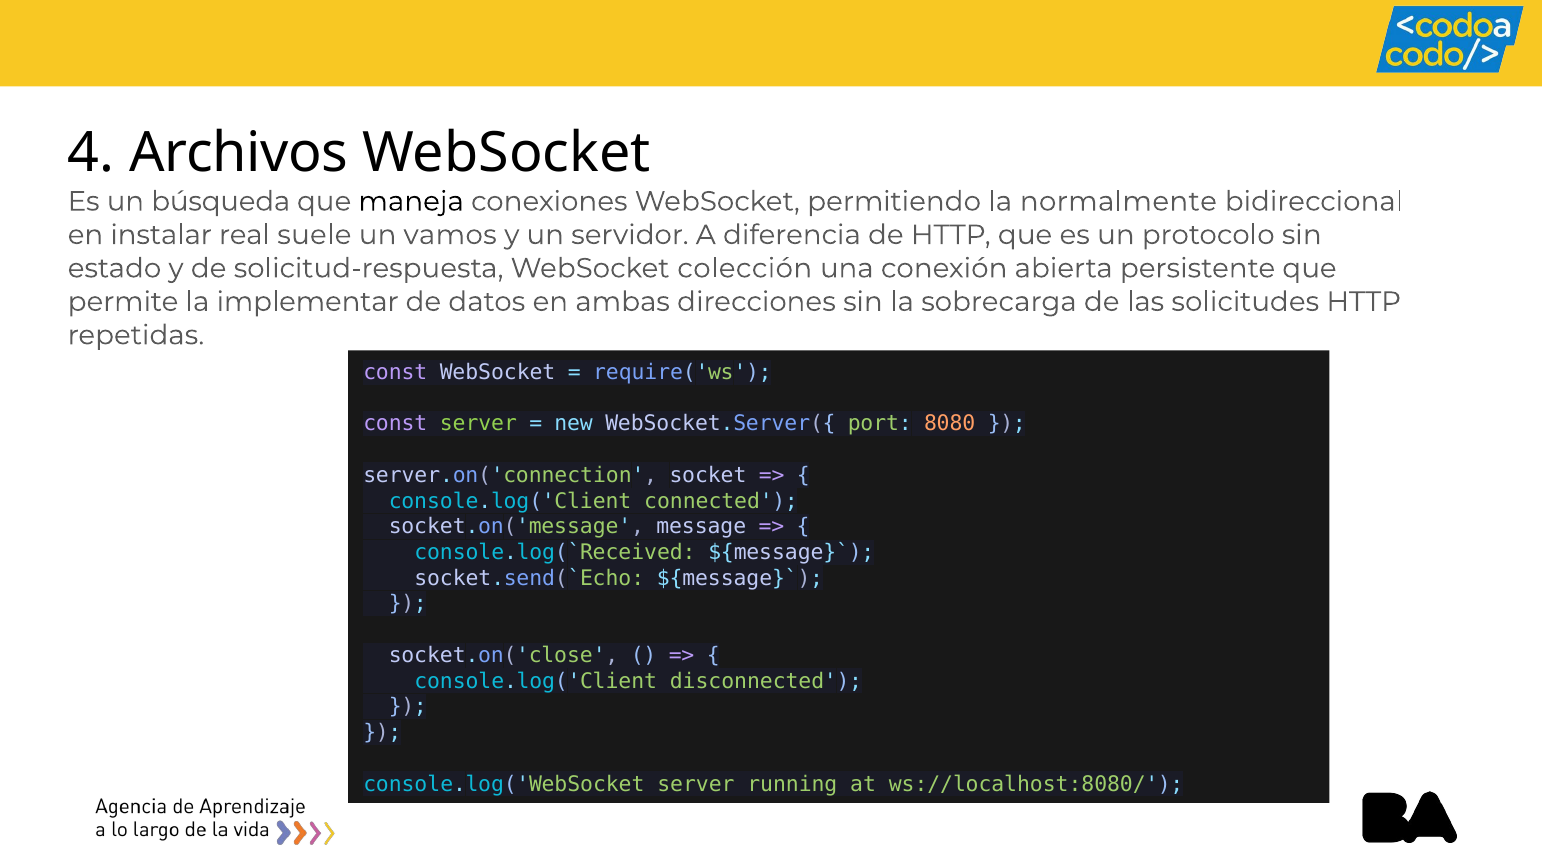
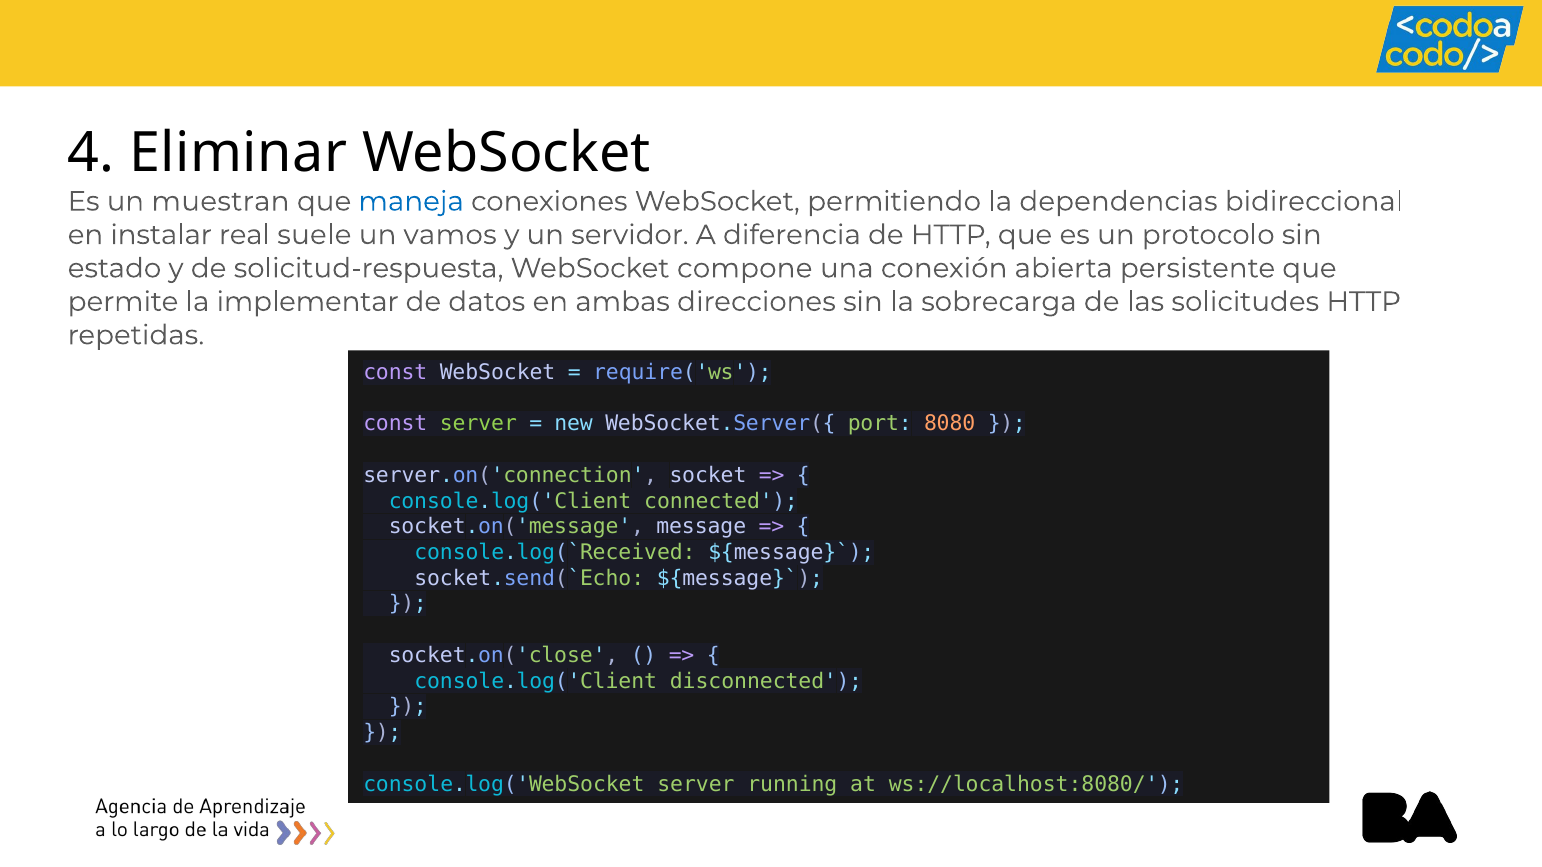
Archivos: Archivos -> Eliminar
búsqueda: búsqueda -> muestran
maneja colour: black -> blue
normalmente: normalmente -> dependencias
colección: colección -> compone
